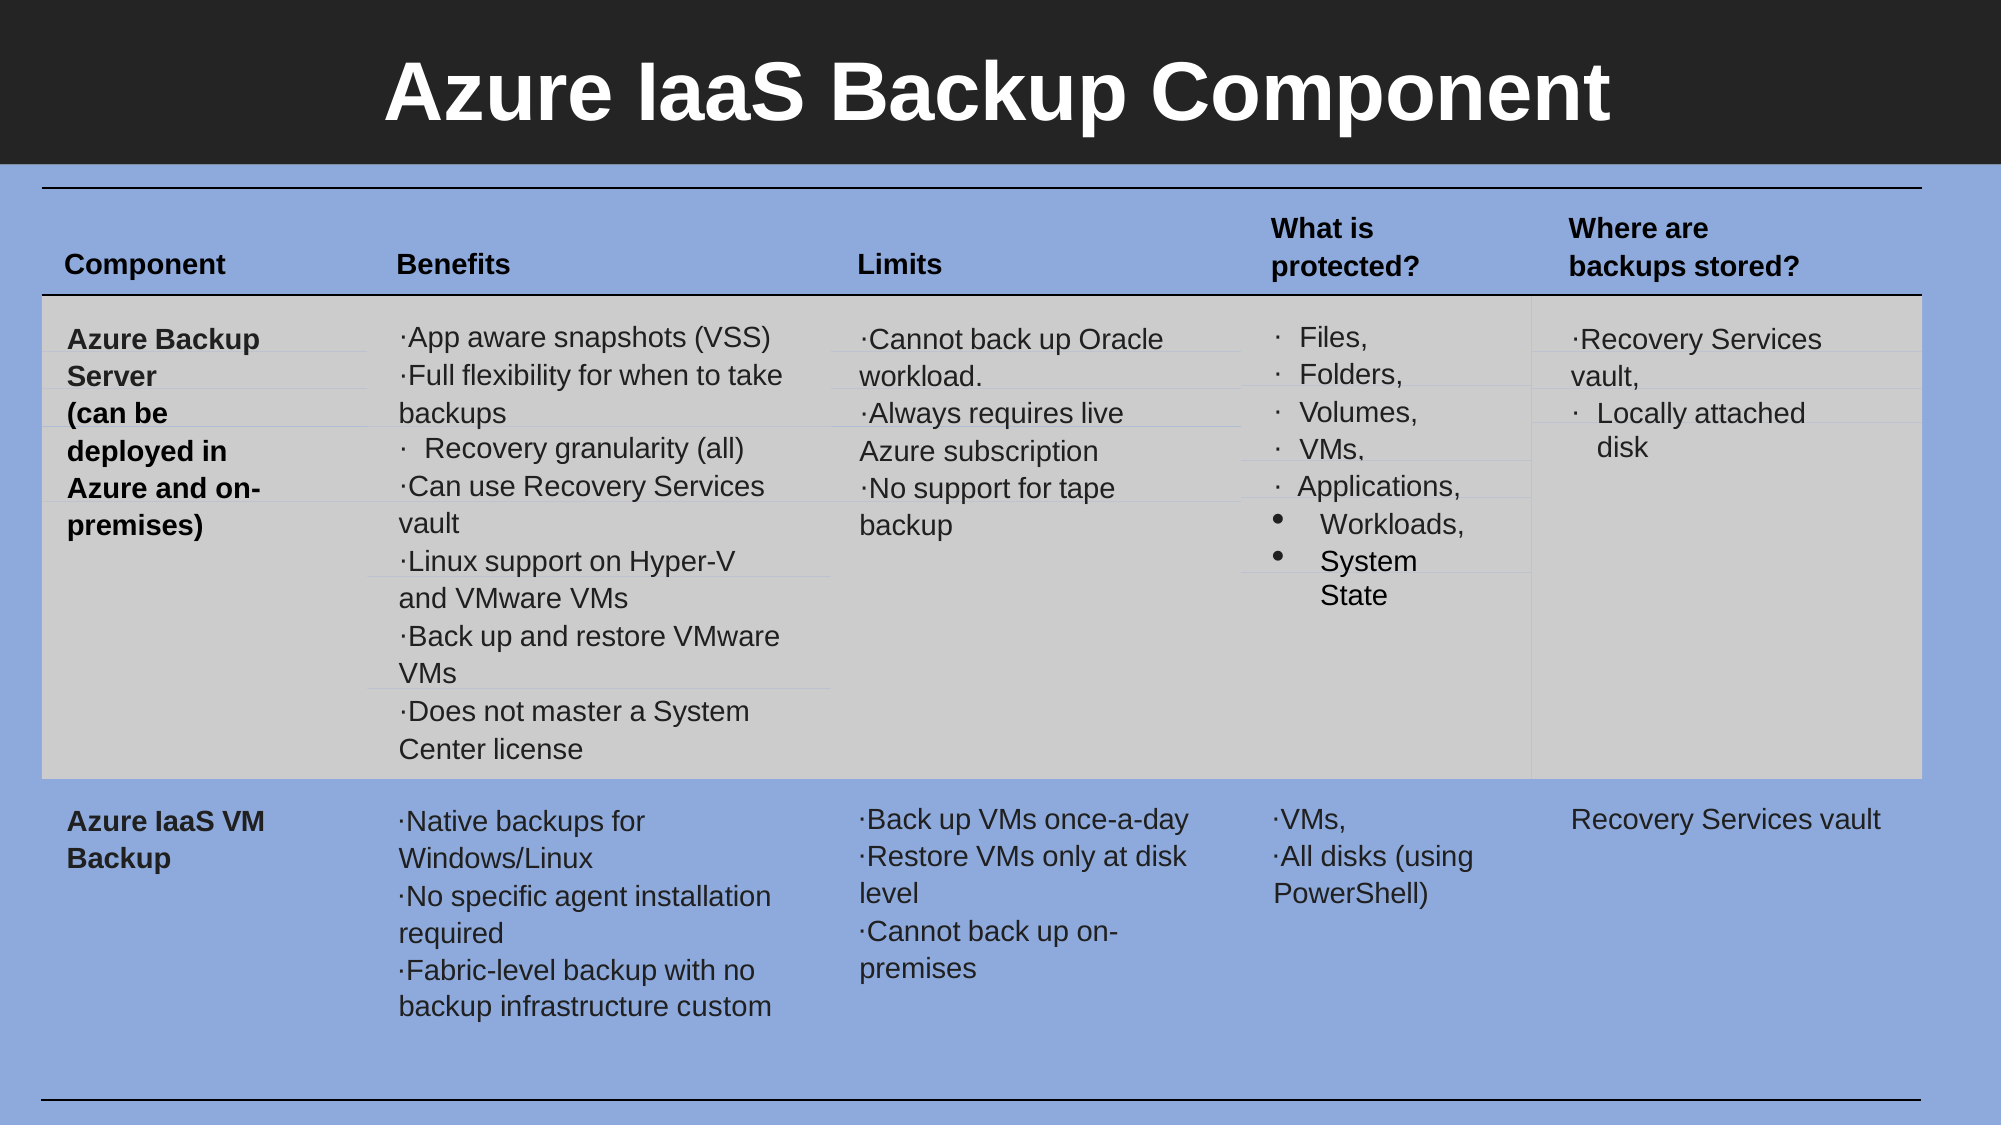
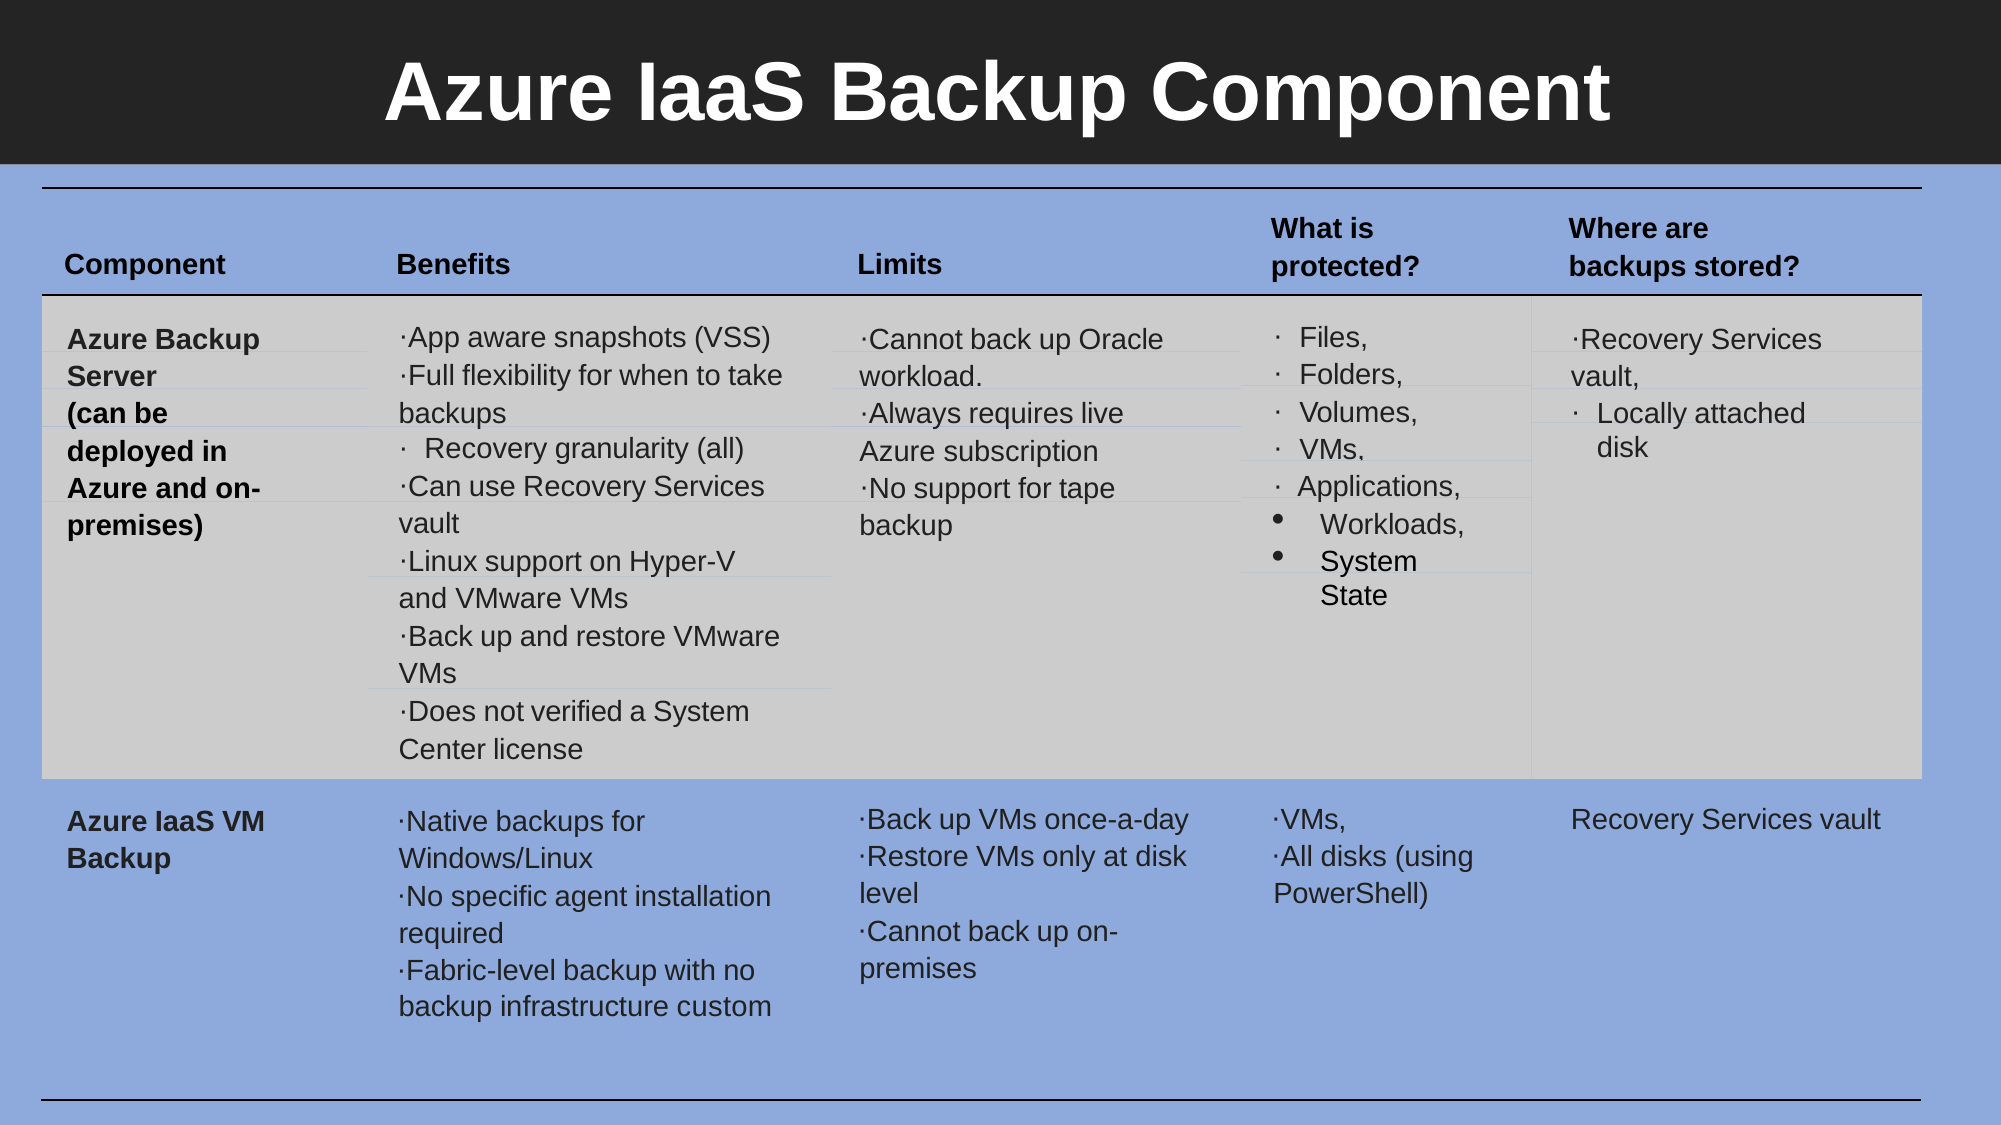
master: master -> verified
